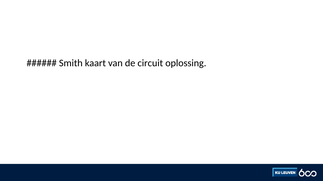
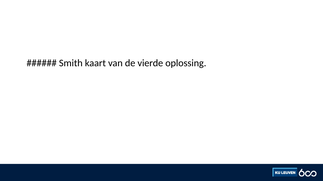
circuit: circuit -> vierde
